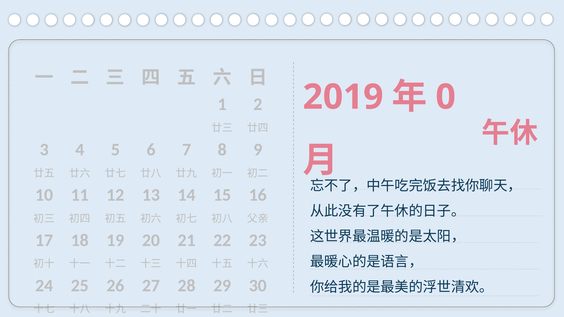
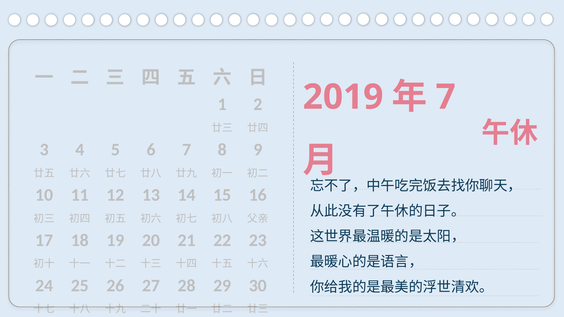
0 at (446, 97): 0 -> 7
